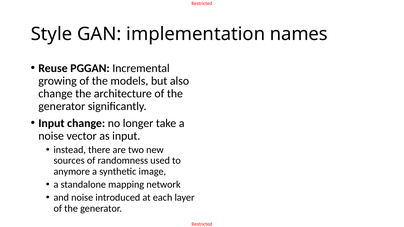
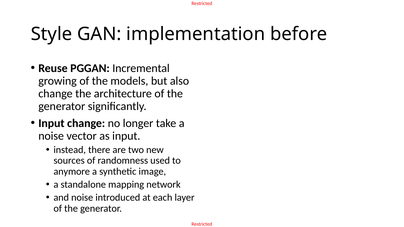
names: names -> before
